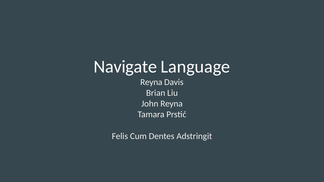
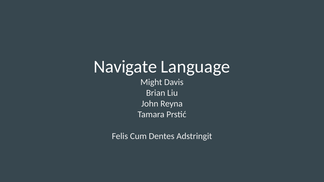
Reyna at (151, 82): Reyna -> Might
